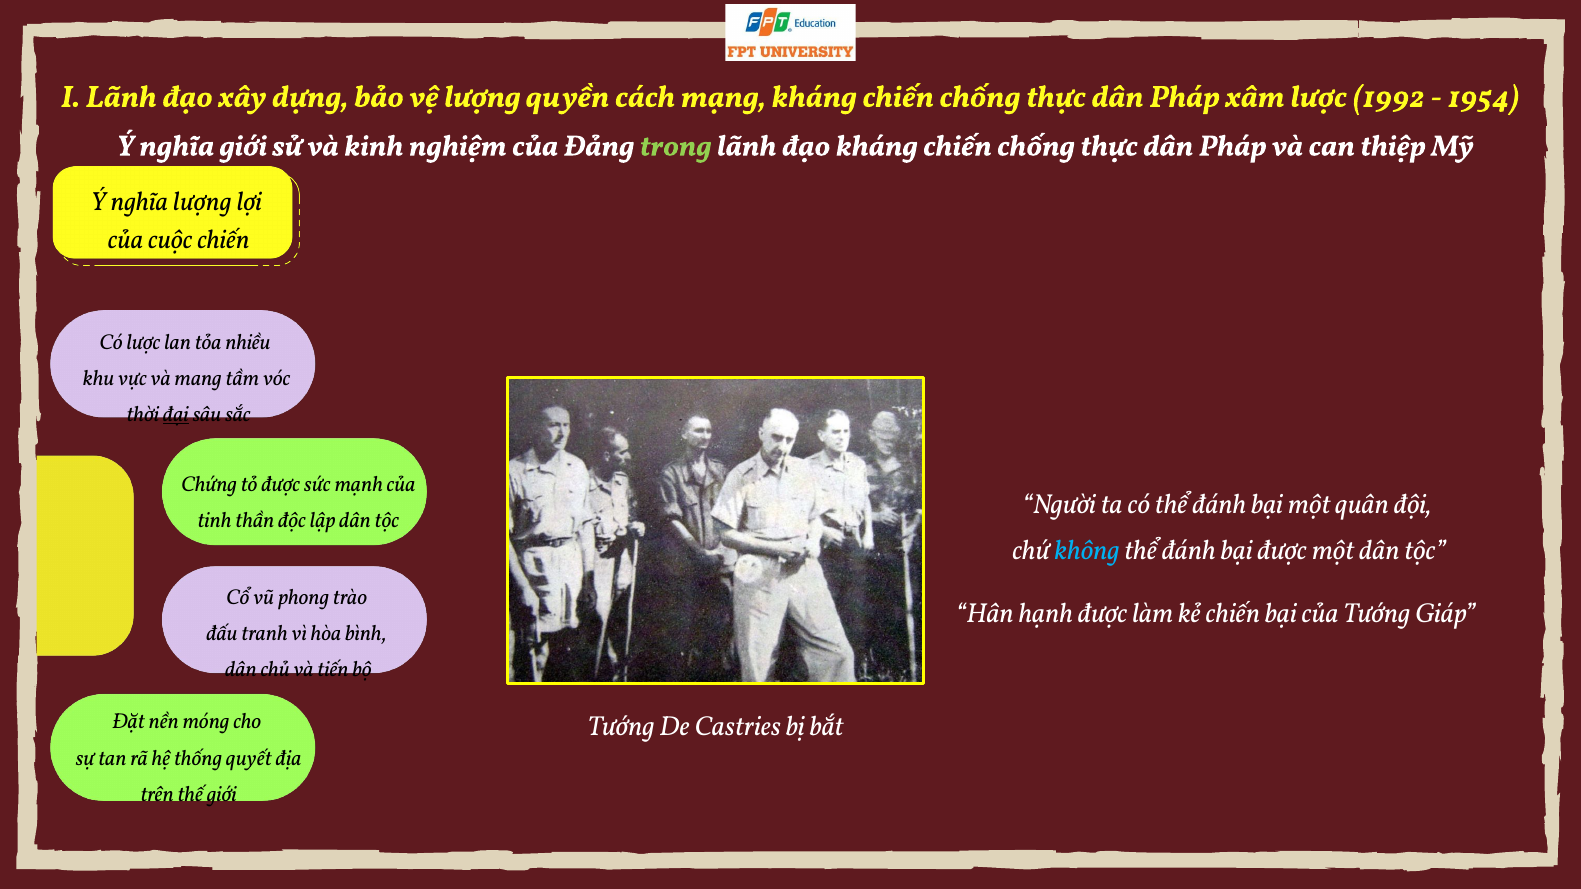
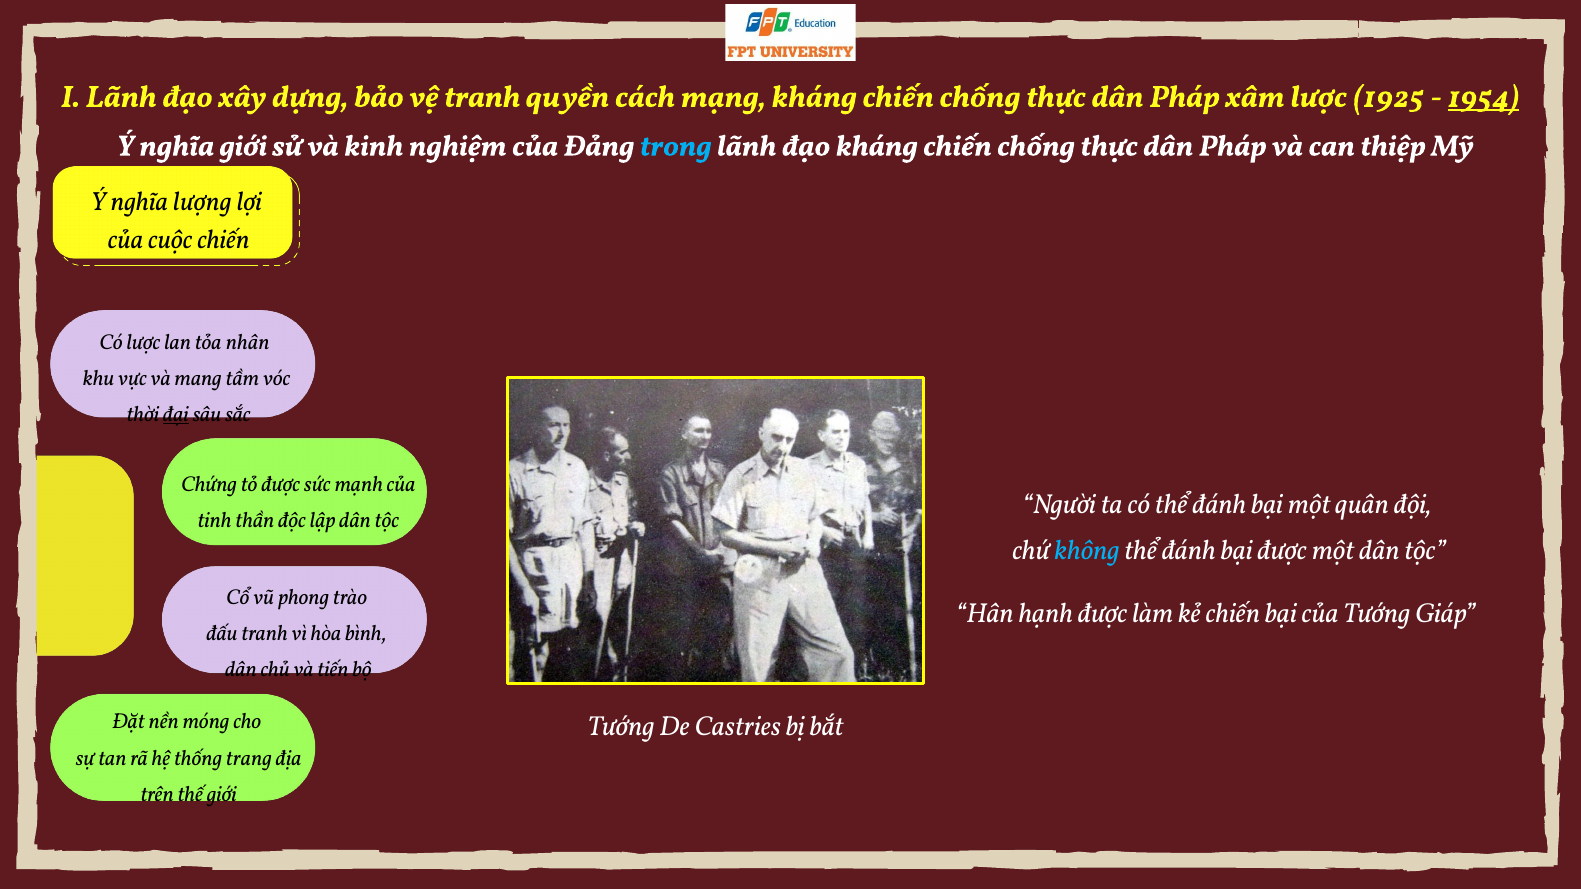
vệ lượng: lượng -> tranh
1992: 1992 -> 1925
1954 underline: none -> present
trong colour: light green -> light blue
nhiều: nhiều -> nhân
quyết: quyết -> trang
